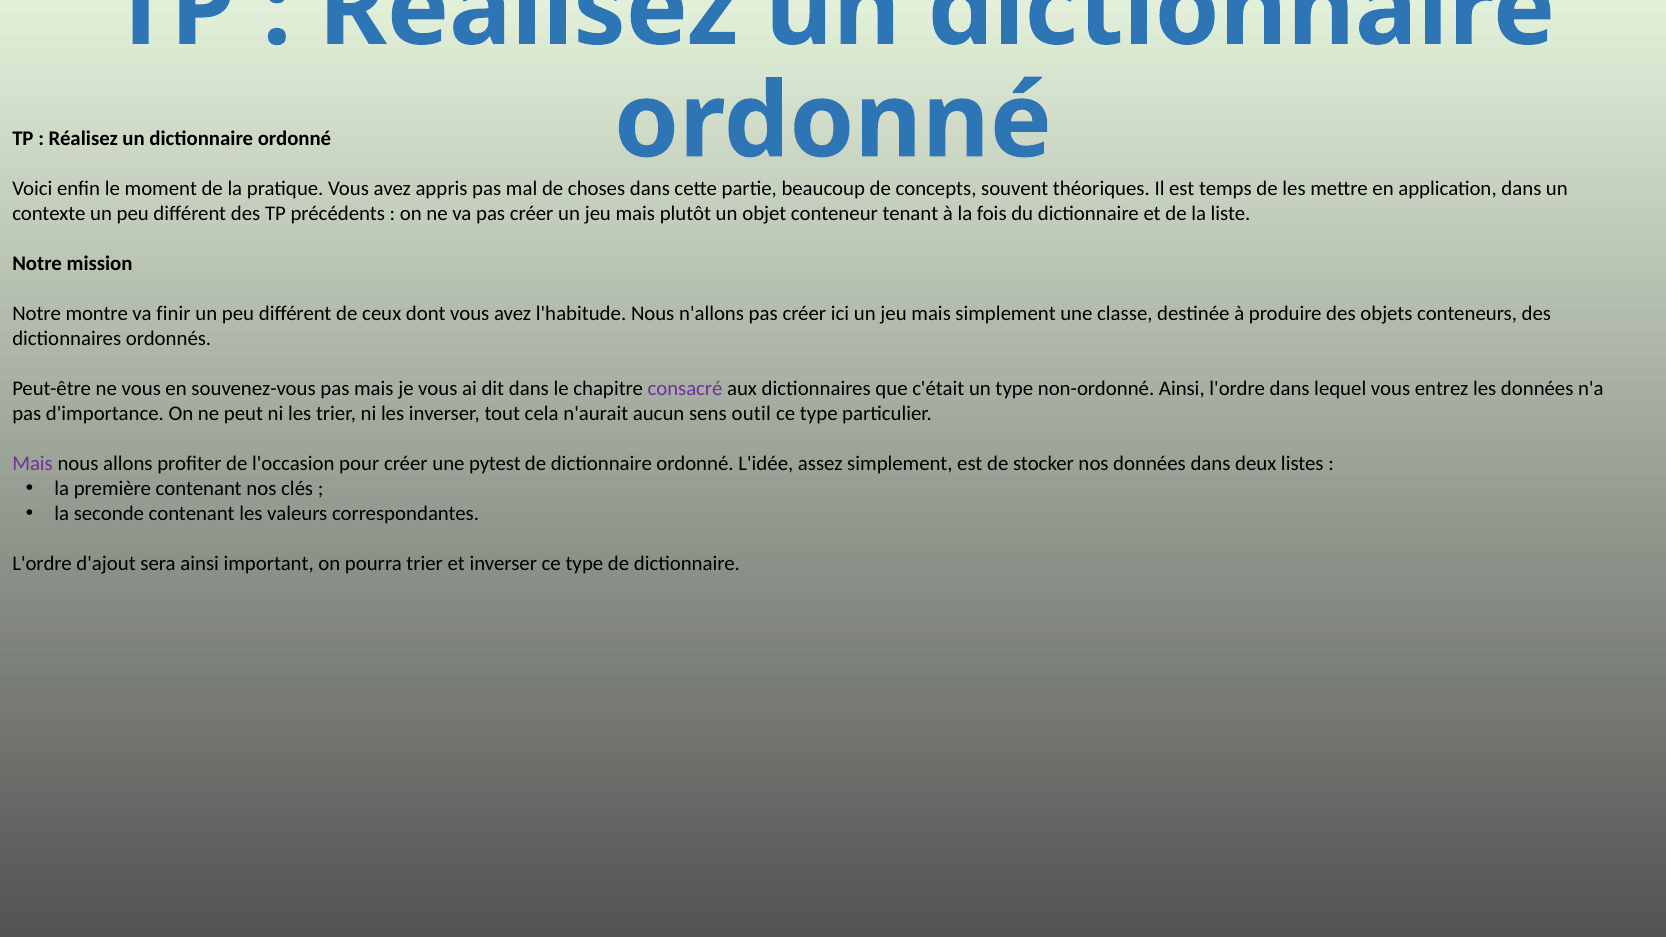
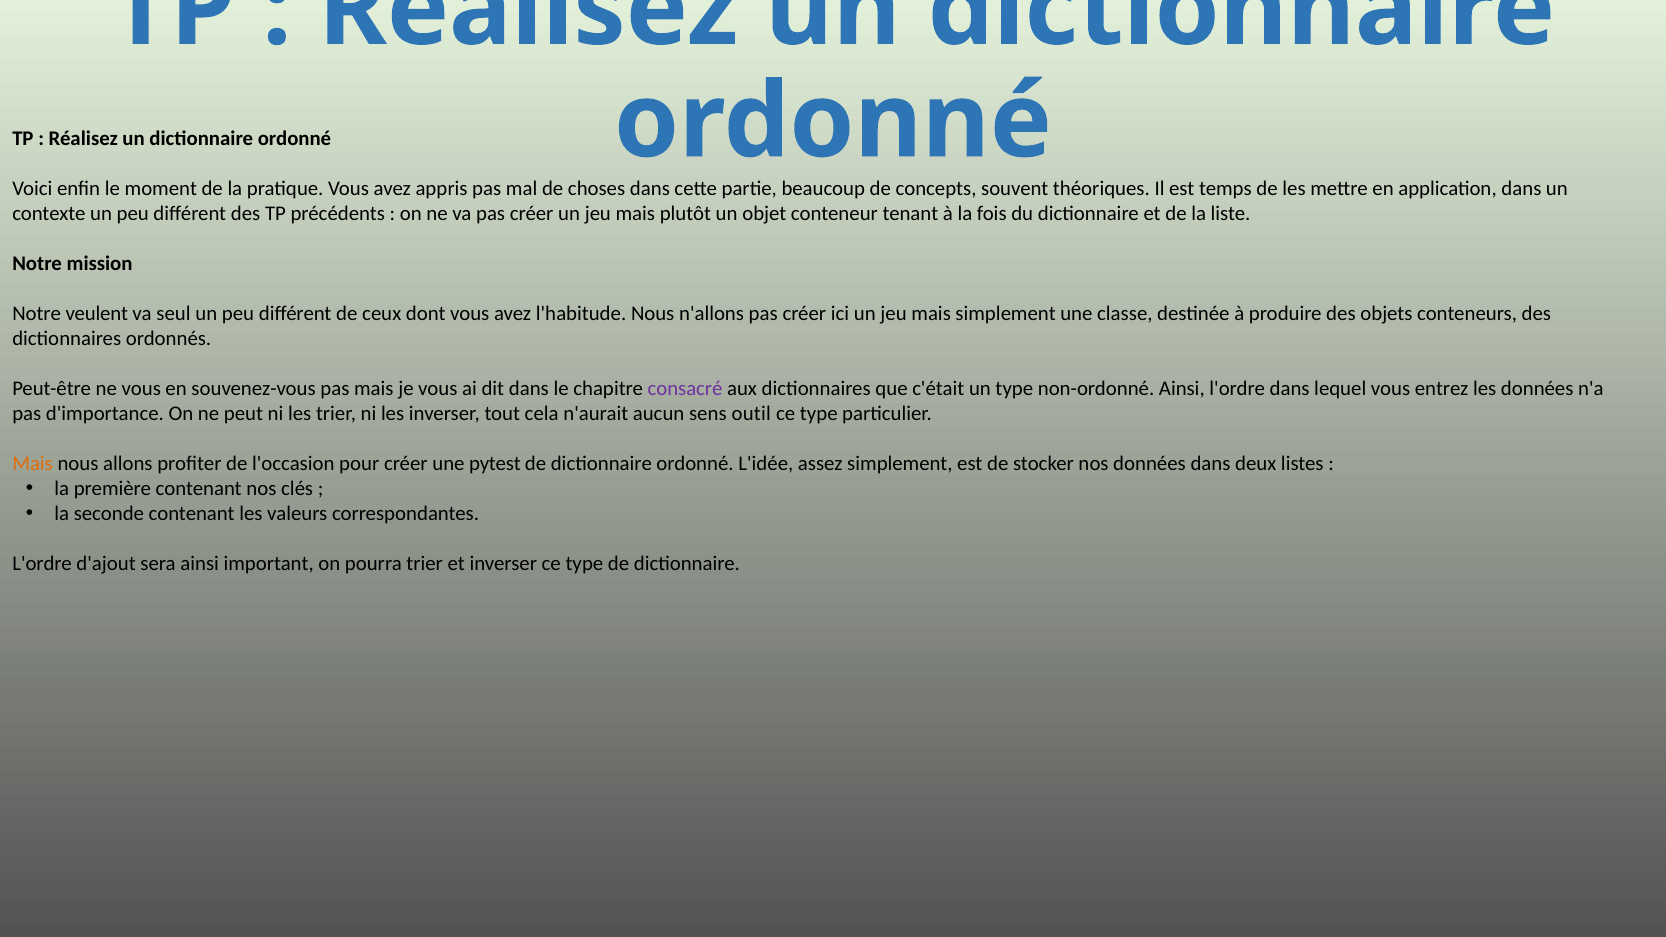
montre: montre -> veulent
finir: finir -> seul
Mais at (33, 463) colour: purple -> orange
